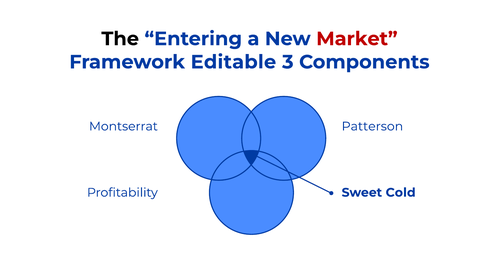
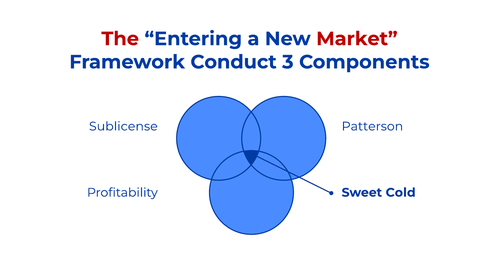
The colour: black -> red
Editable: Editable -> Conduct
Montserrat: Montserrat -> Sublicense
